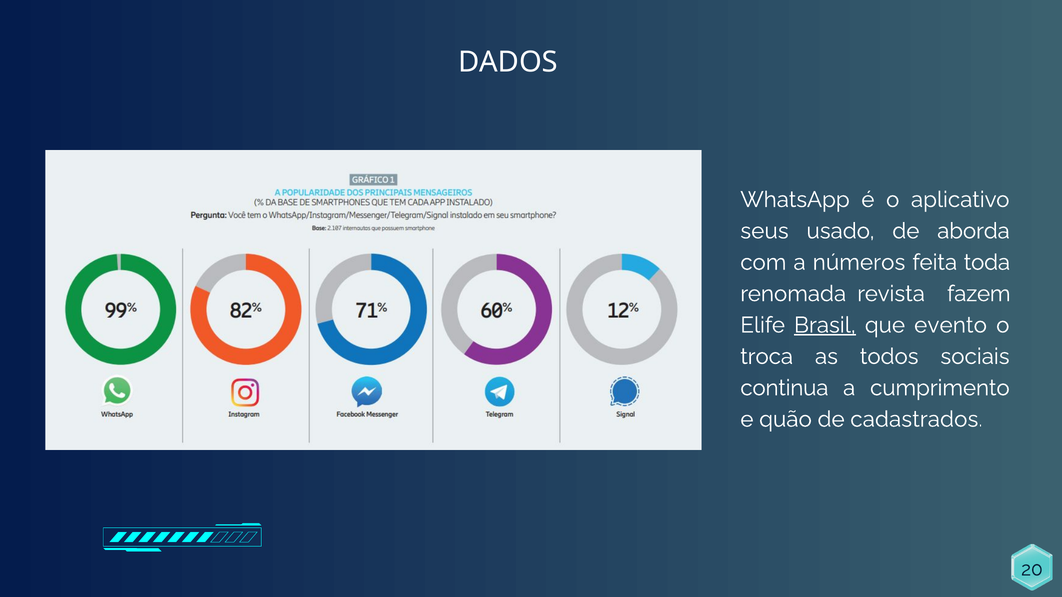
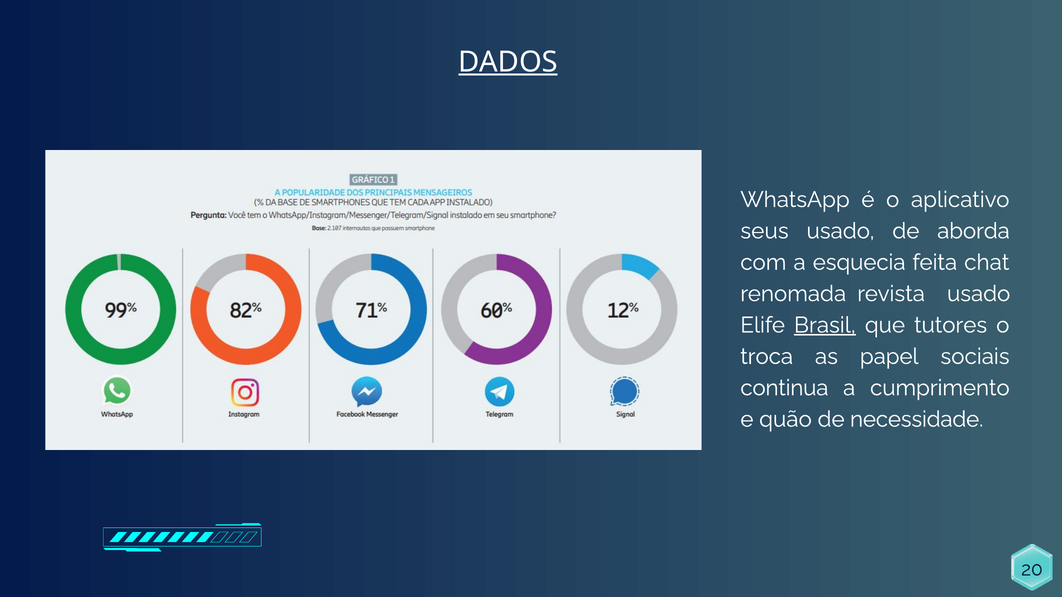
DADOS underline: none -> present
números: números -> esquecia
toda: toda -> chat
revista fazem: fazem -> usado
evento: evento -> tutores
todos: todos -> papel
cadastrados: cadastrados -> necessidade
